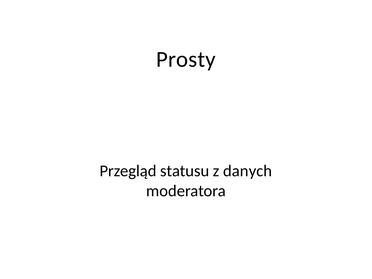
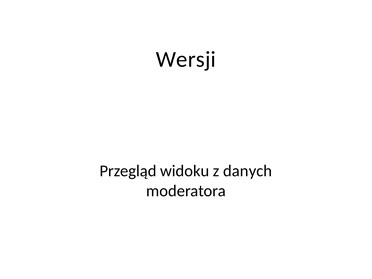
Prosty: Prosty -> Wersji
statusu: statusu -> widoku
